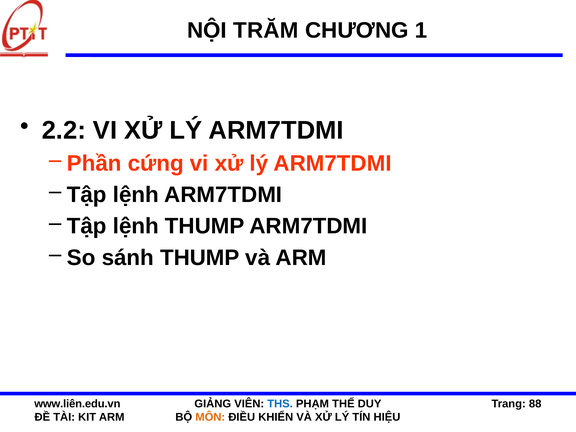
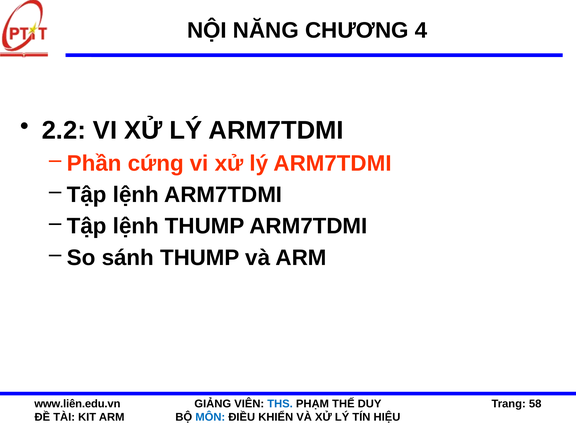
TRĂM: TRĂM -> NĂNG
1: 1 -> 4
88: 88 -> 58
MÔN colour: orange -> blue
